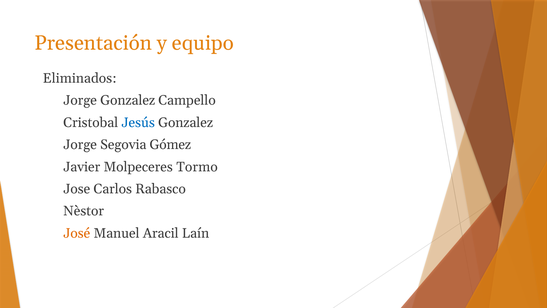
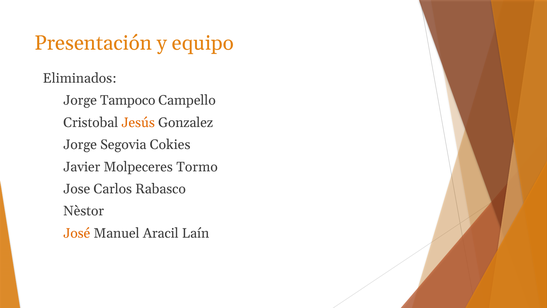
Jorge Gonzalez: Gonzalez -> Tampoco
Jesús colour: blue -> orange
Gómez: Gómez -> Cokies
